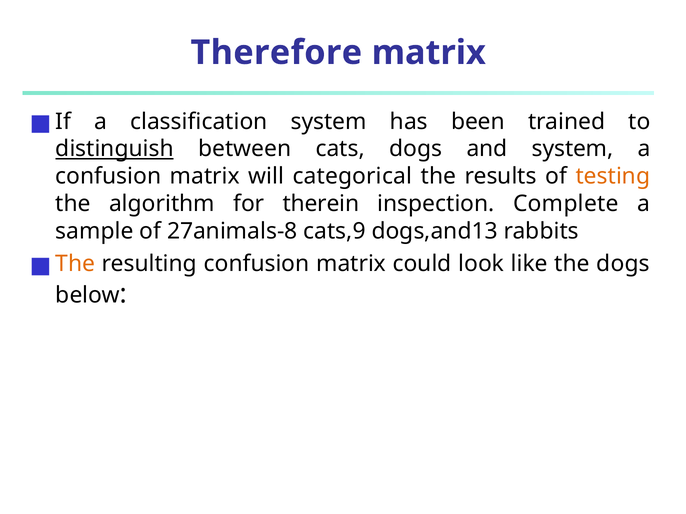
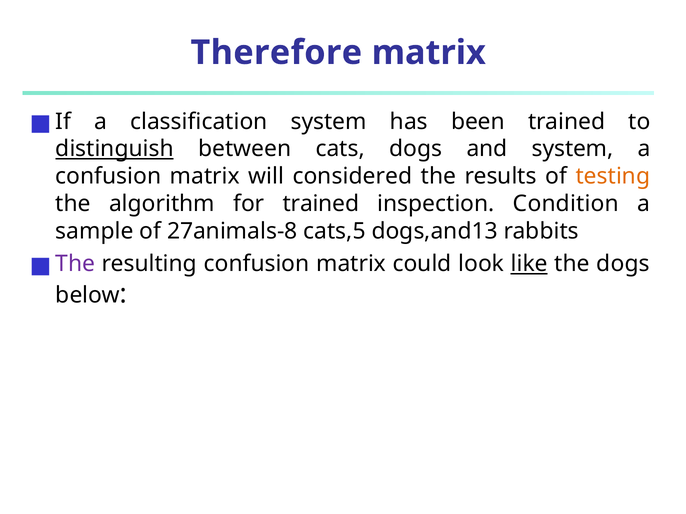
categorical: categorical -> considered
for therein: therein -> trained
Complete: Complete -> Condition
cats,9: cats,9 -> cats,5
The at (75, 264) colour: orange -> purple
like underline: none -> present
